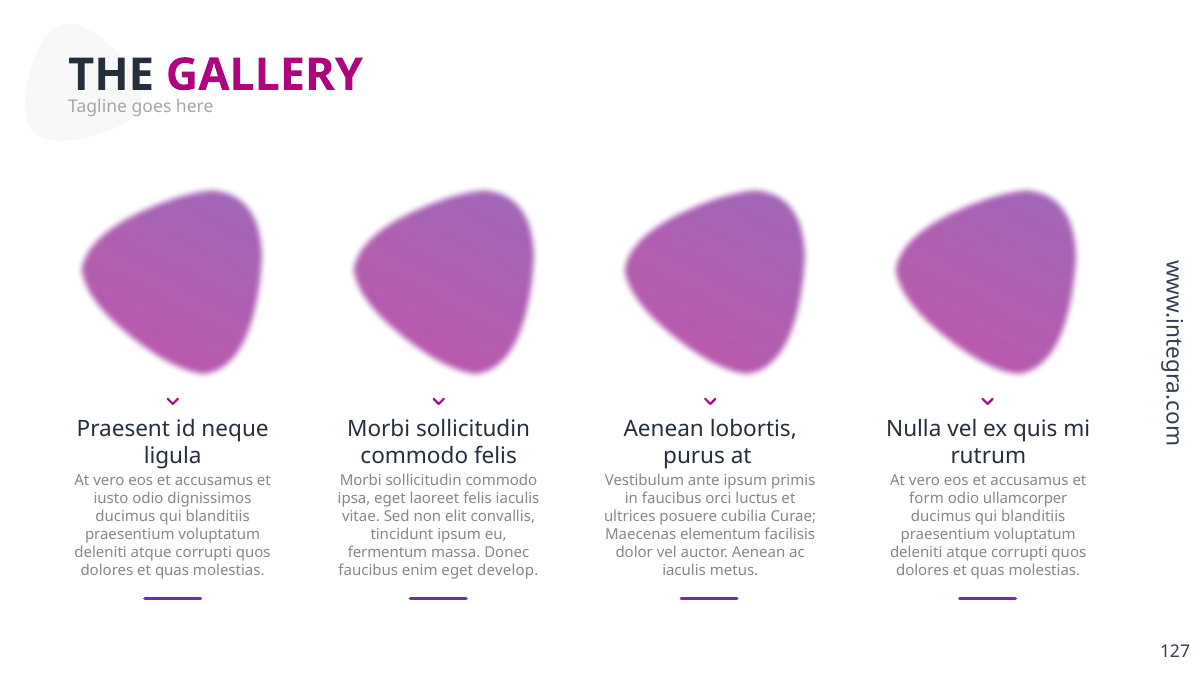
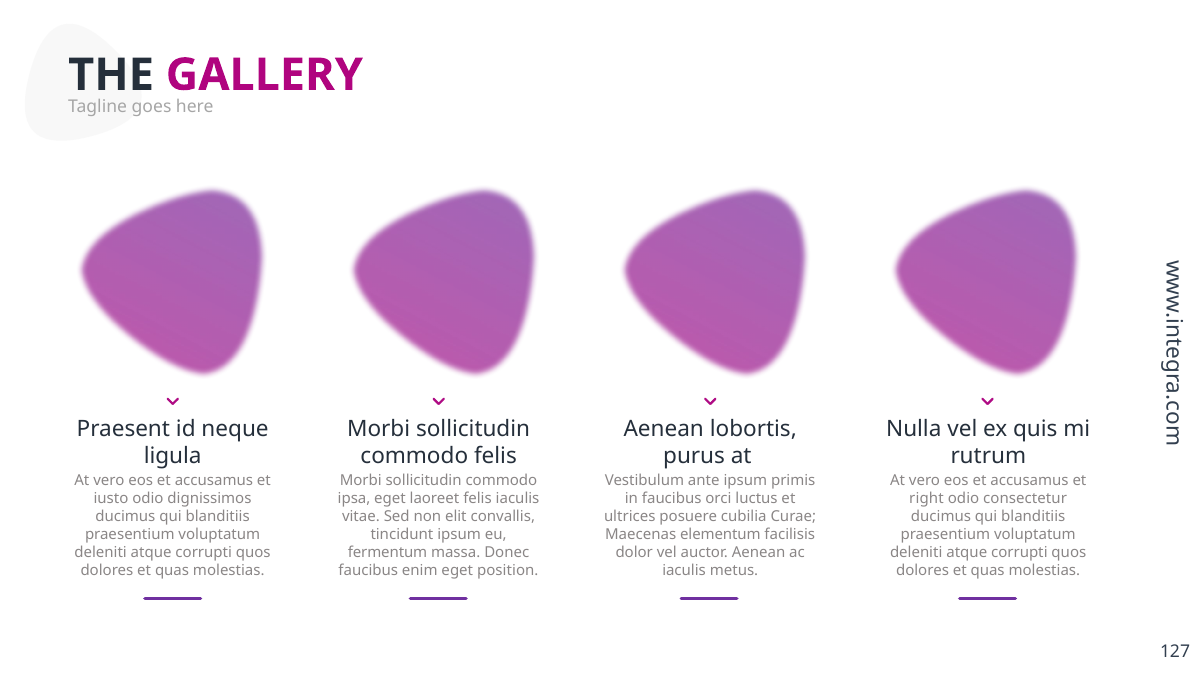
form: form -> right
ullamcorper: ullamcorper -> consectetur
develop: develop -> position
